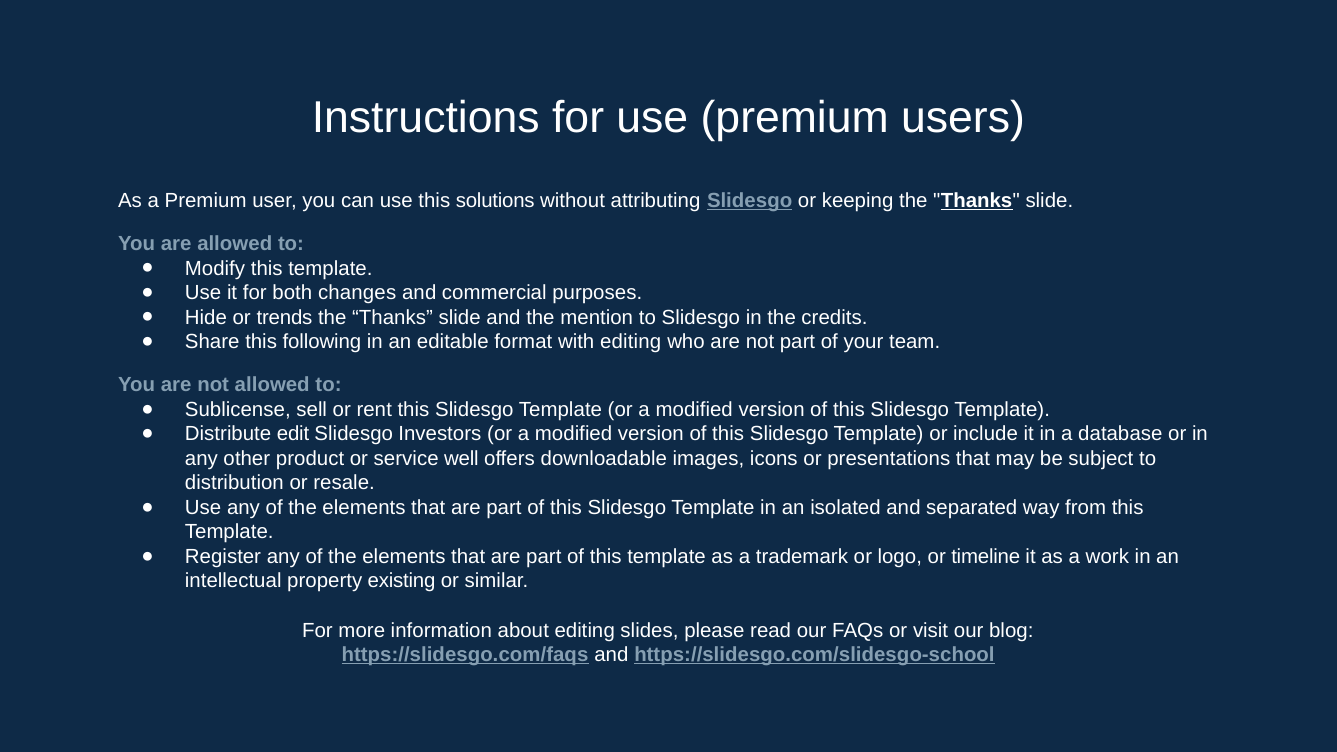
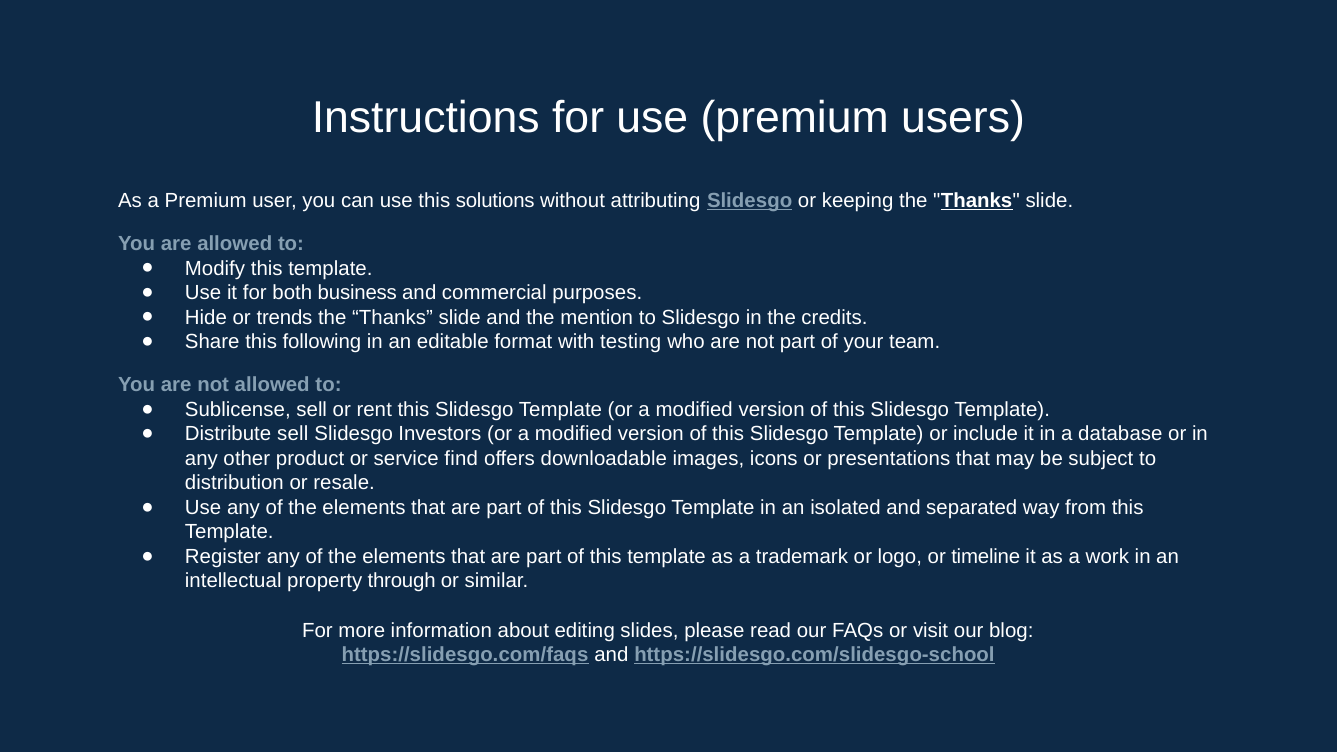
changes: changes -> business
with editing: editing -> testing
Distribute edit: edit -> sell
well: well -> find
existing: existing -> through
